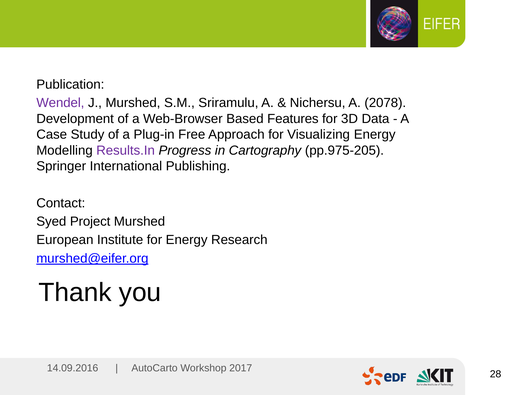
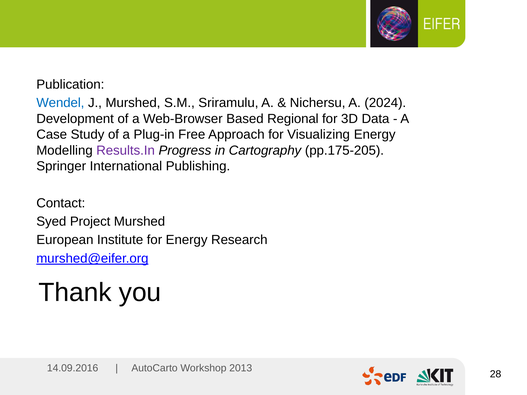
Wendel colour: purple -> blue
2078: 2078 -> 2024
Features: Features -> Regional
pp.975-205: pp.975-205 -> pp.175-205
2017: 2017 -> 2013
